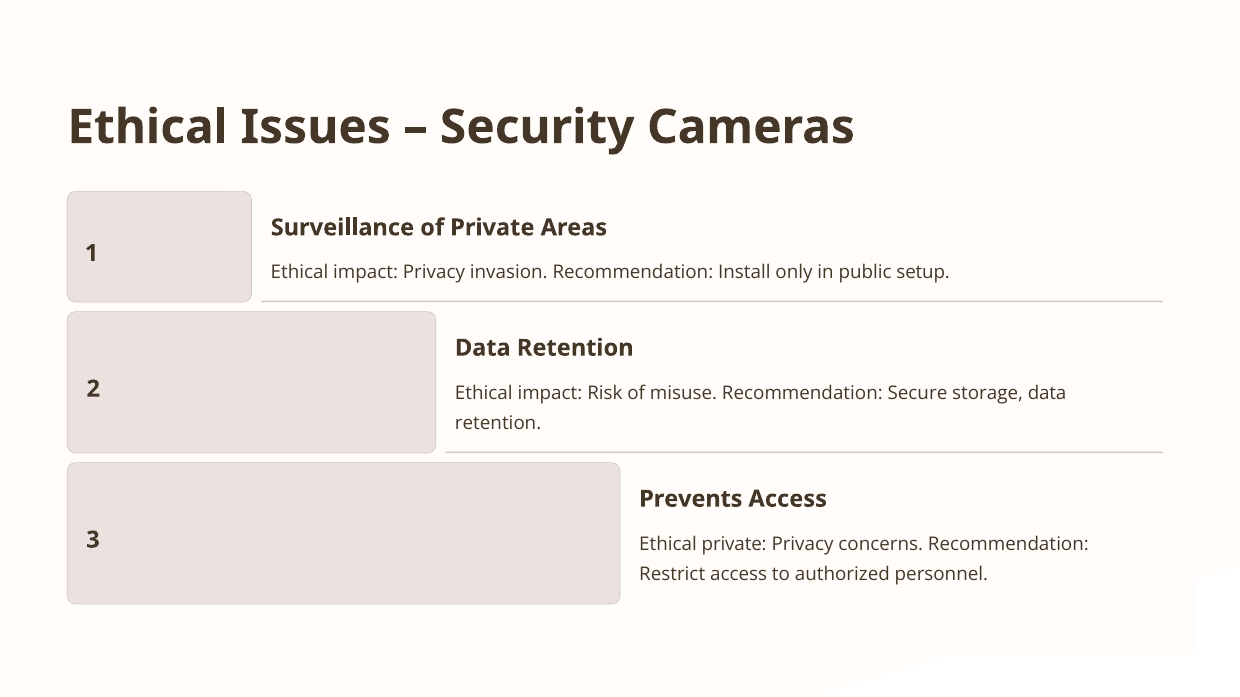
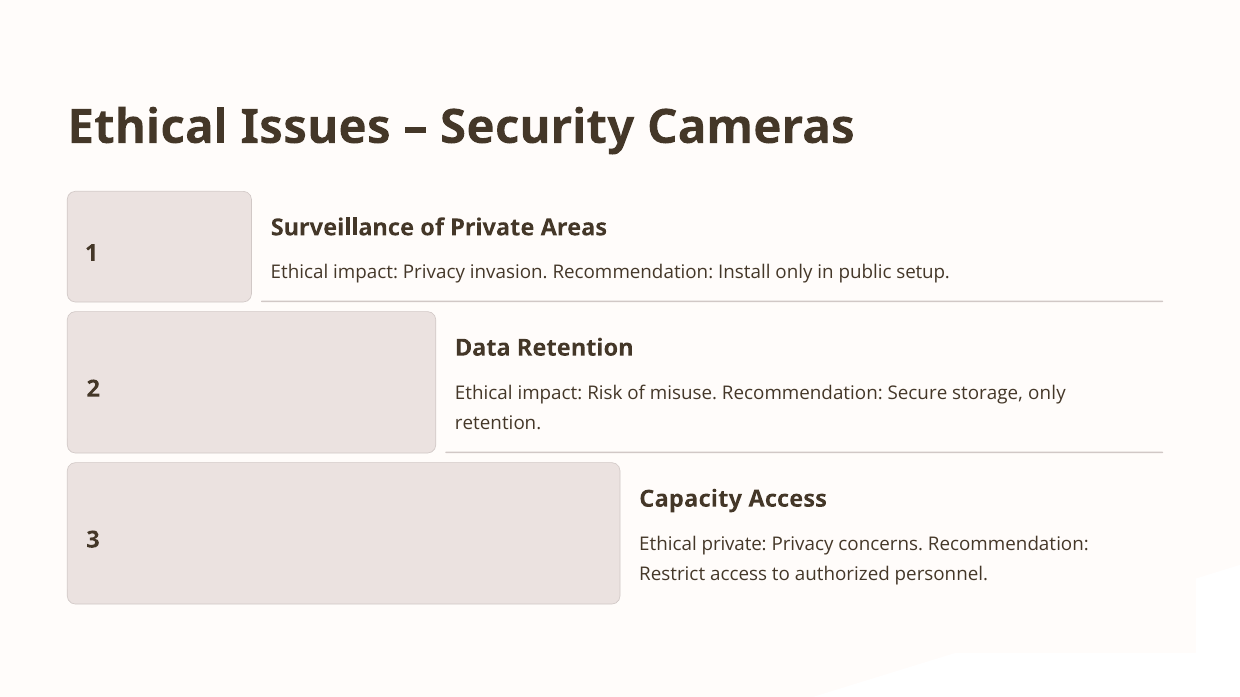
storage data: data -> only
Prevents: Prevents -> Capacity
